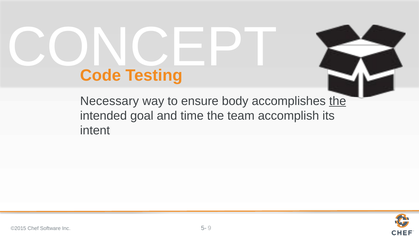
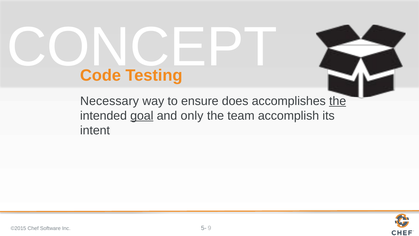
body: body -> does
goal underline: none -> present
time: time -> only
